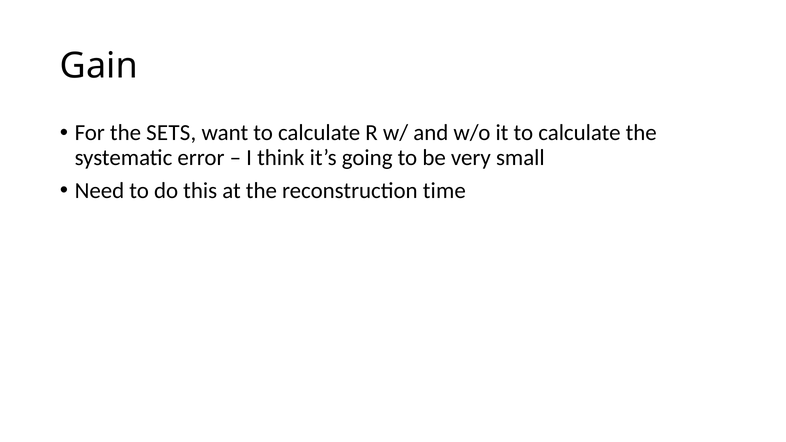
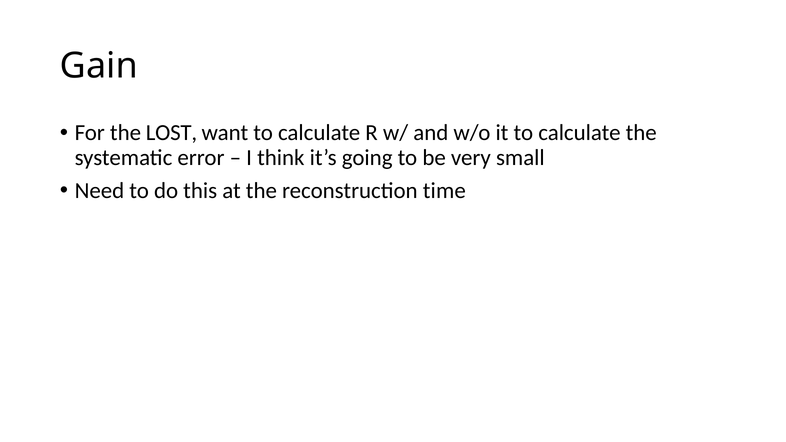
SETS: SETS -> LOST
